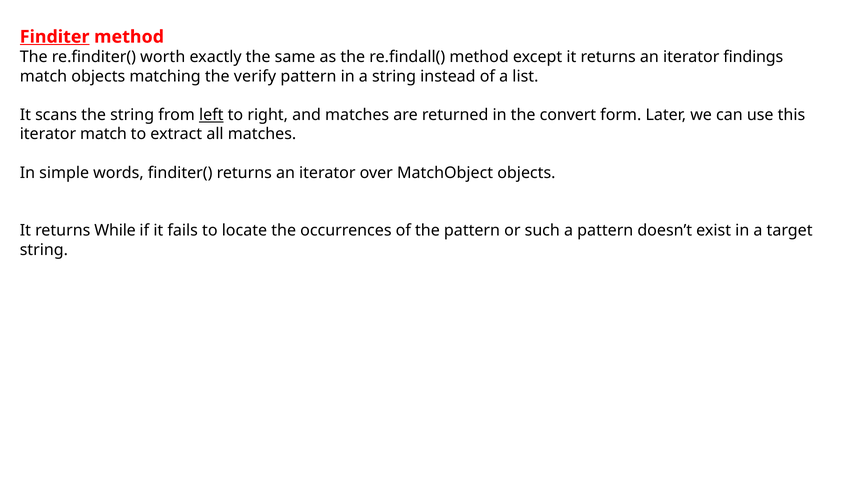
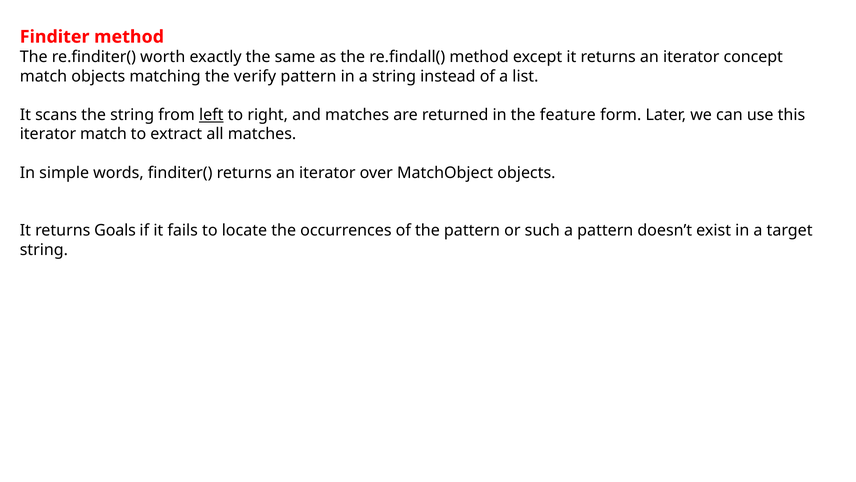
Finditer underline: present -> none
findings: findings -> concept
convert: convert -> feature
While: While -> Goals
